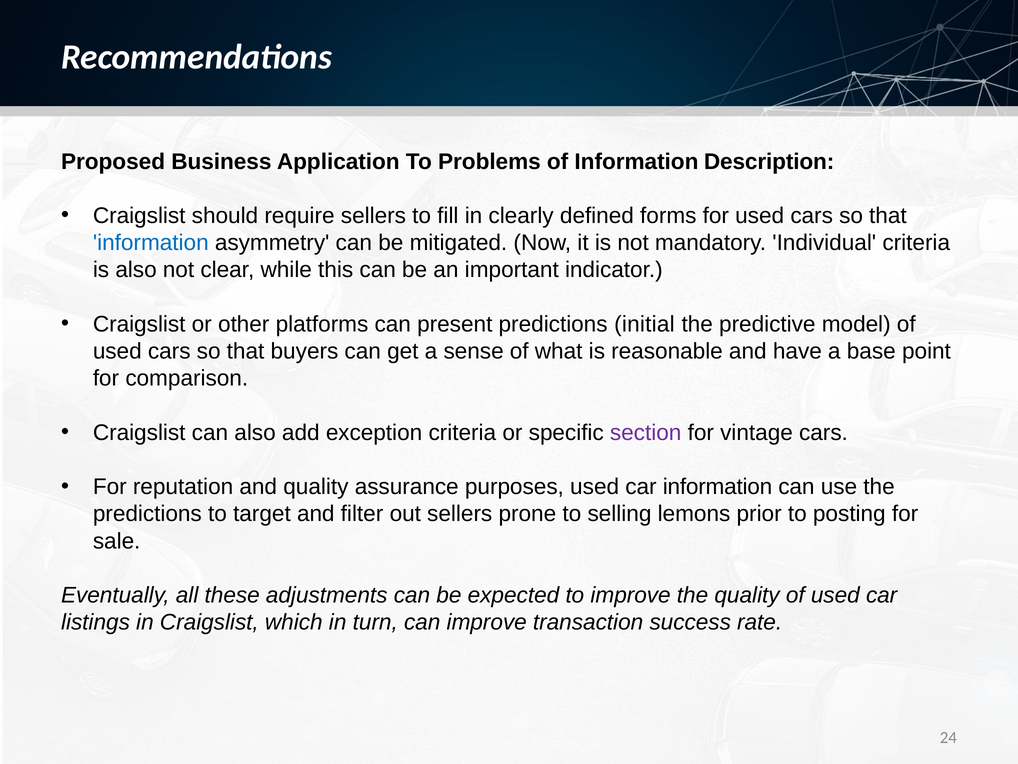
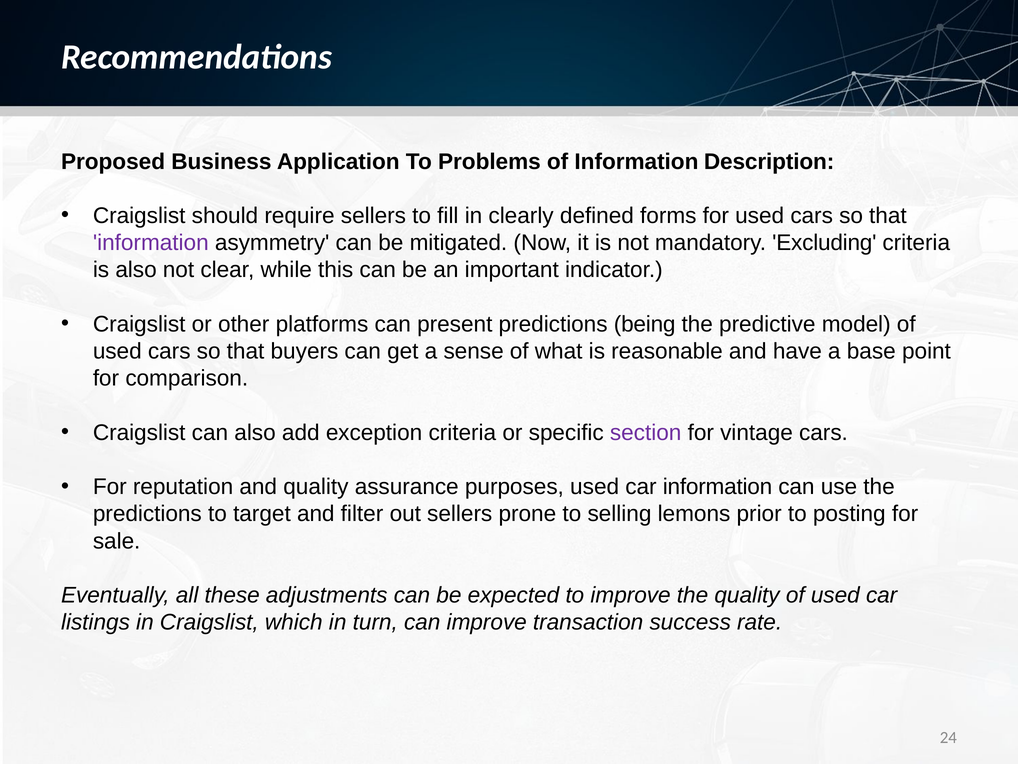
information at (151, 243) colour: blue -> purple
Individual: Individual -> Excluding
initial: initial -> being
